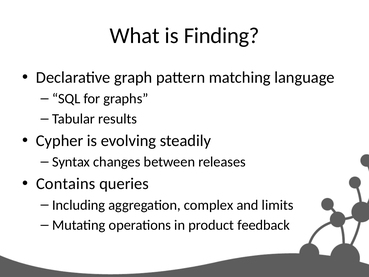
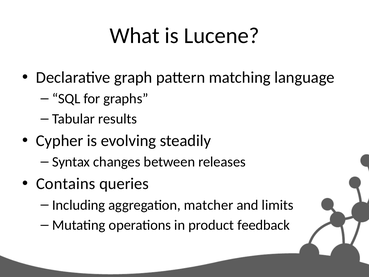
Finding: Finding -> Lucene
complex: complex -> matcher
